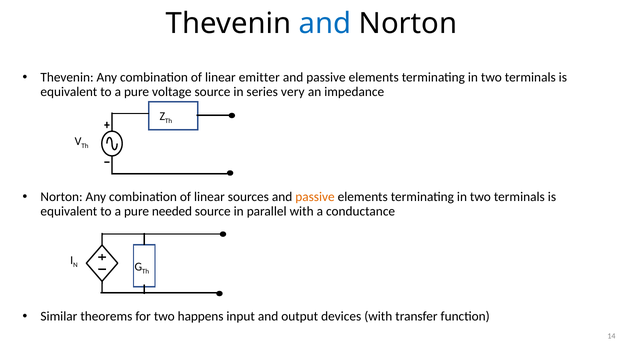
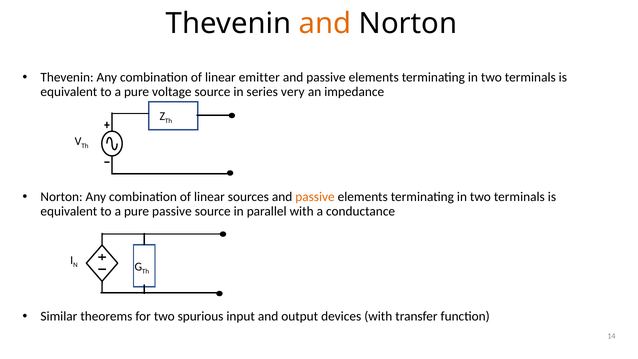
and at (325, 24) colour: blue -> orange
pure needed: needed -> passive
happens: happens -> spurious
